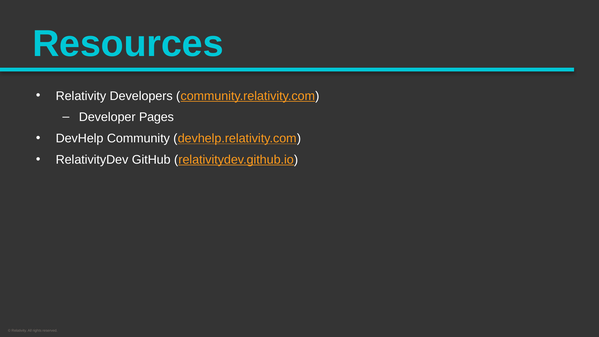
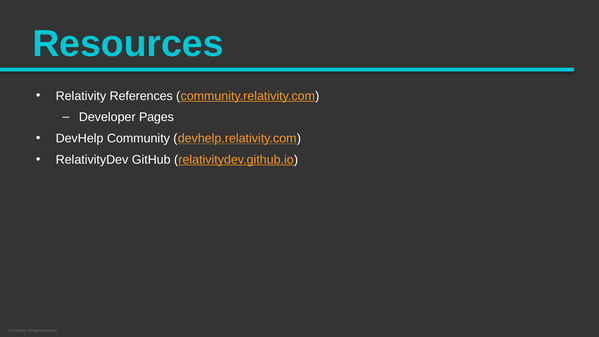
Developers: Developers -> References
